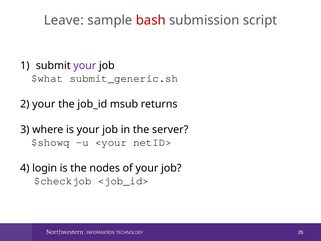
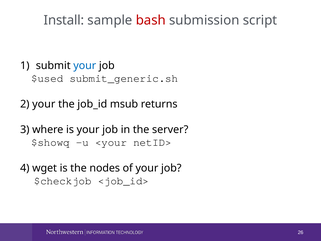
Leave: Leave -> Install
your at (85, 66) colour: purple -> blue
$what: $what -> $used
login: login -> wget
